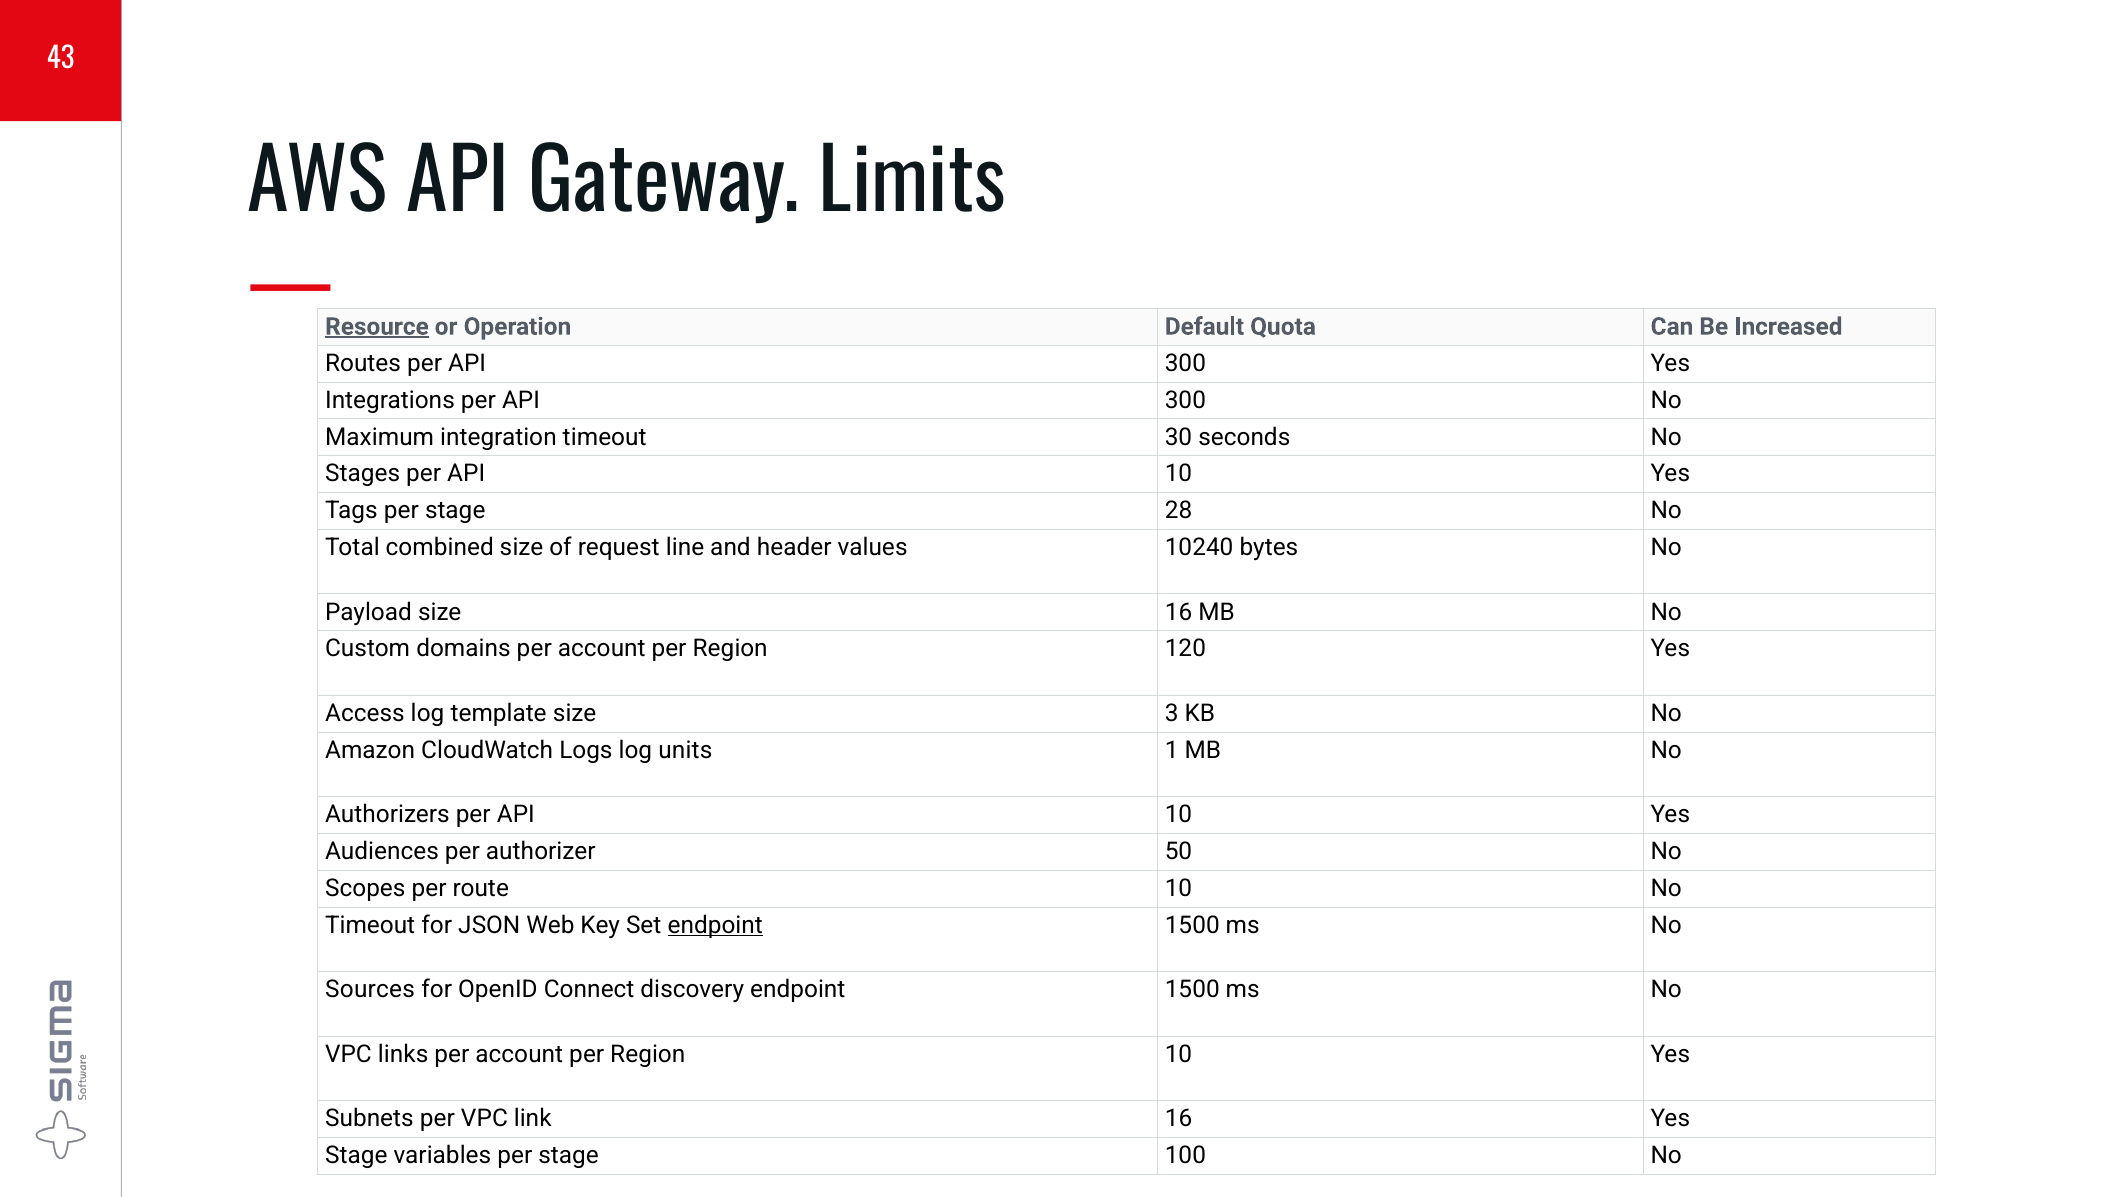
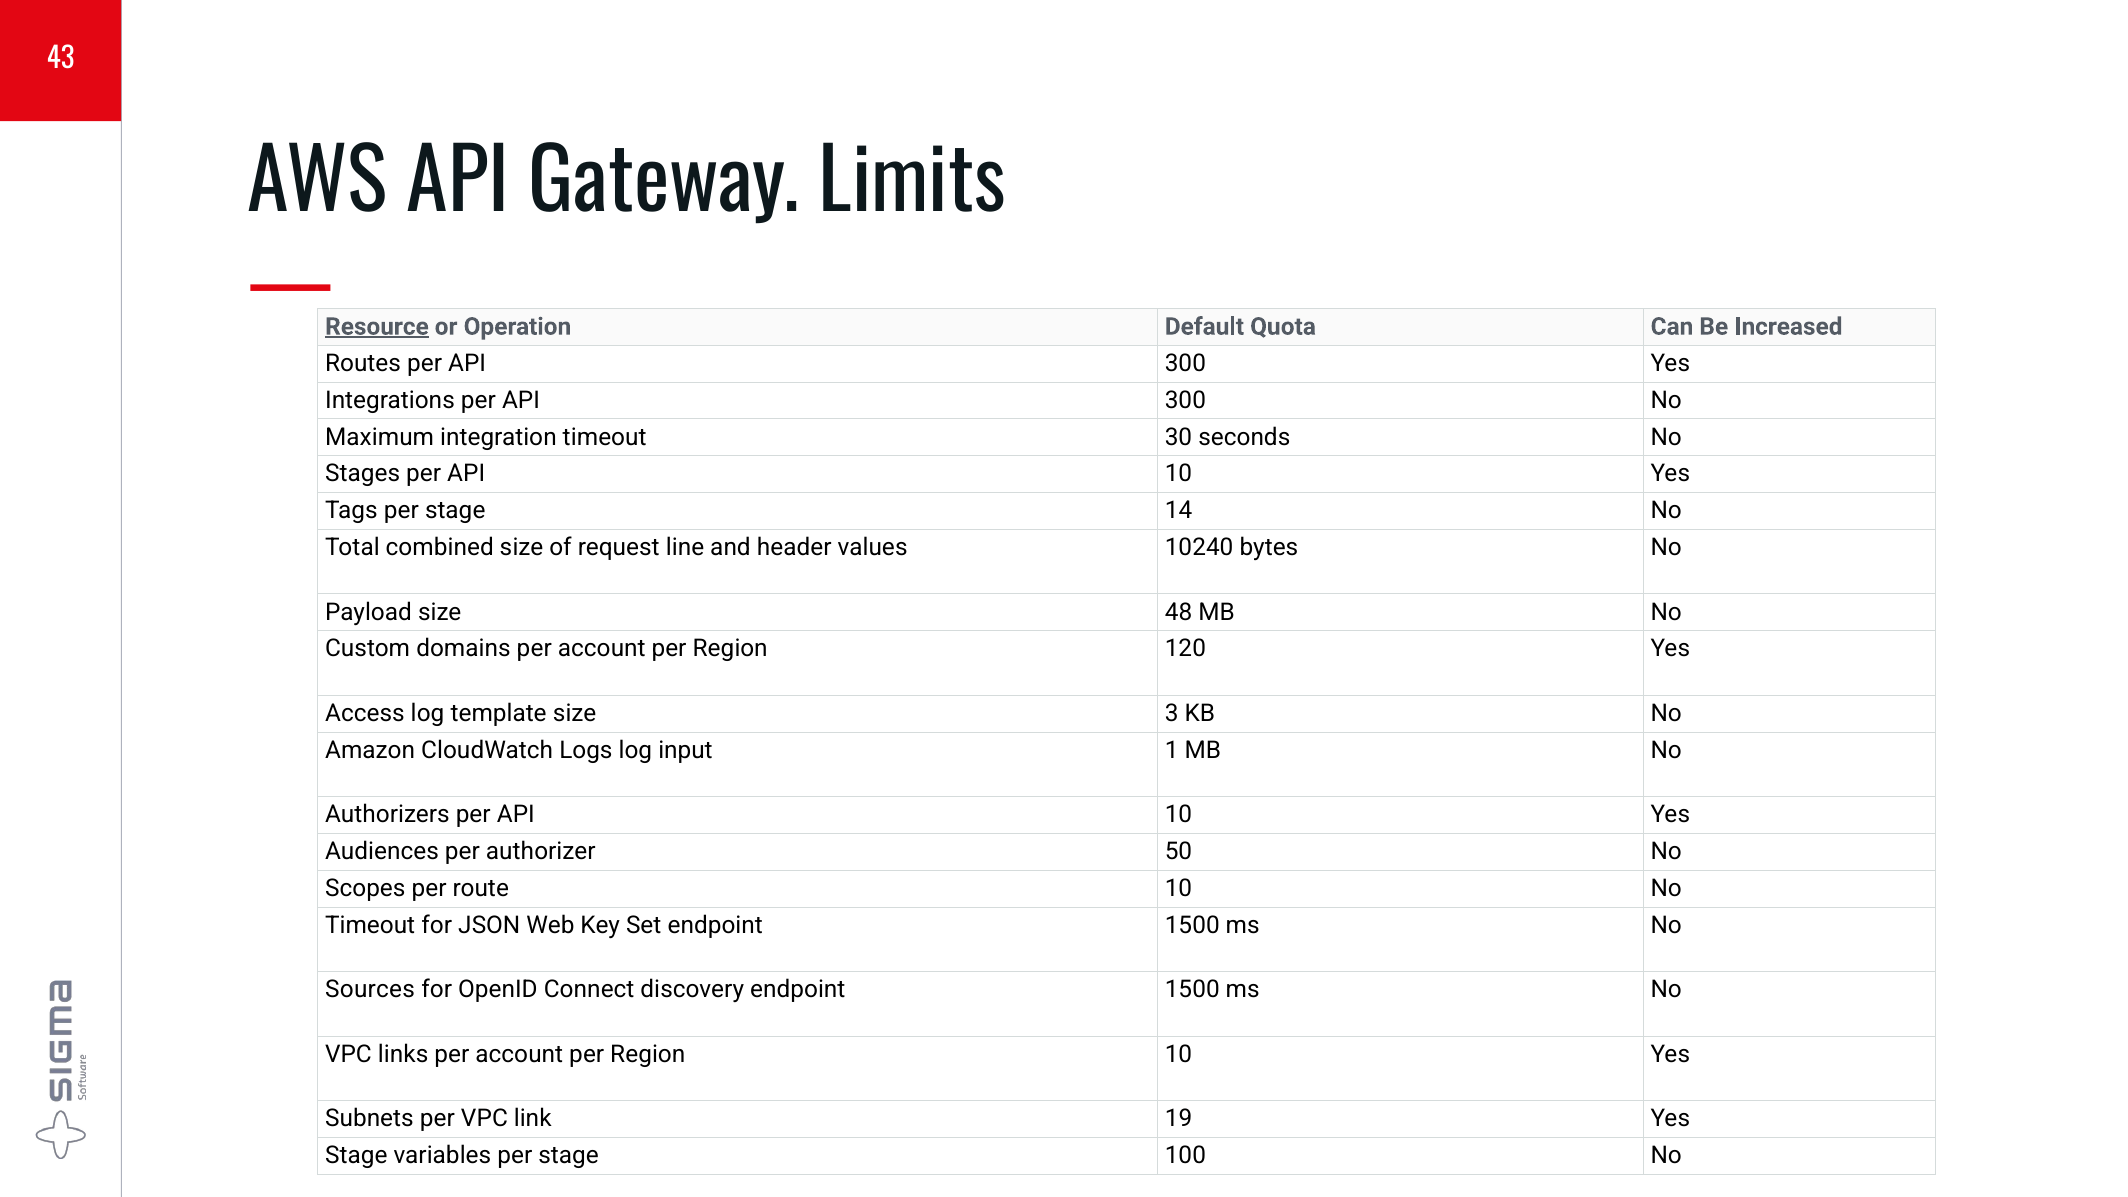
28: 28 -> 14
size 16: 16 -> 48
units: units -> input
endpoint at (715, 925) underline: present -> none
link 16: 16 -> 19
